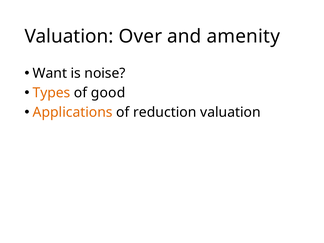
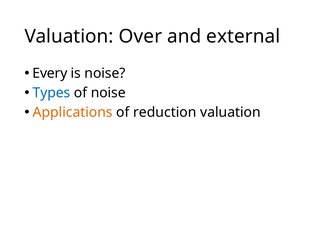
amenity: amenity -> external
Want: Want -> Every
Types colour: orange -> blue
of good: good -> noise
